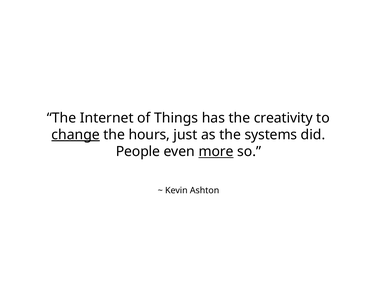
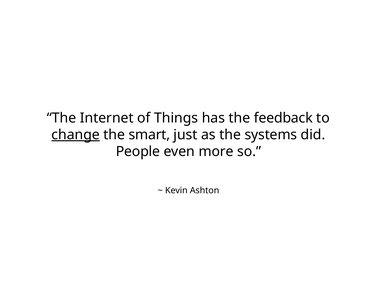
creativity: creativity -> feedback
hours: hours -> smart
more underline: present -> none
